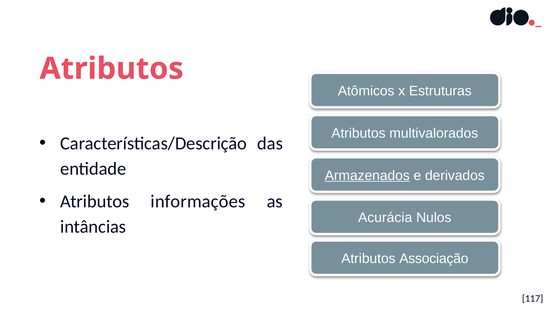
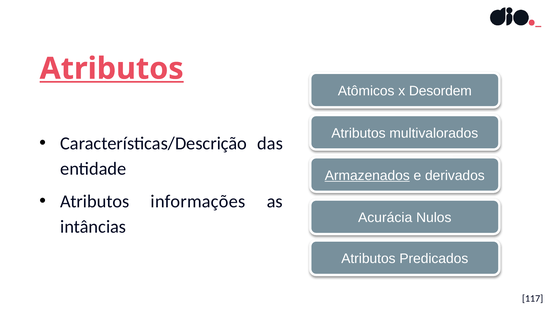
Atributos at (112, 69) underline: none -> present
Estruturas: Estruturas -> Desordem
Associação: Associação -> Predicados
